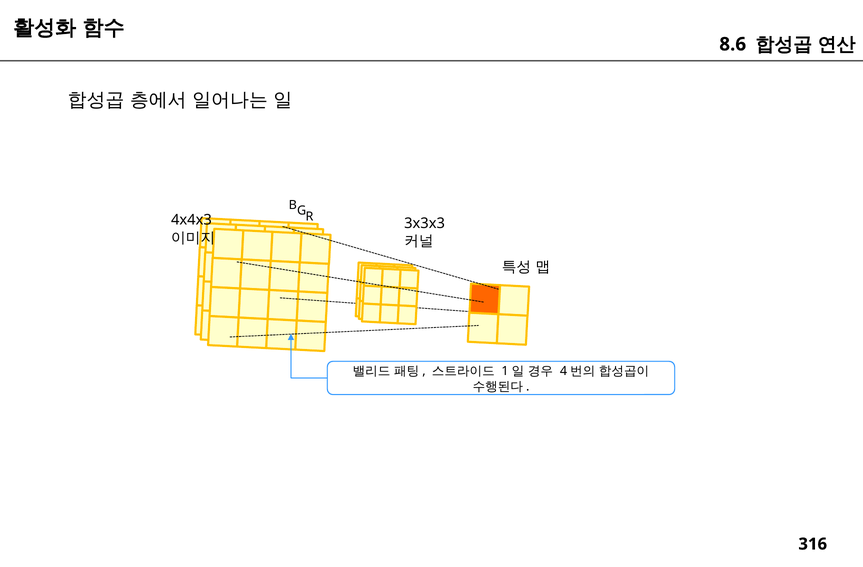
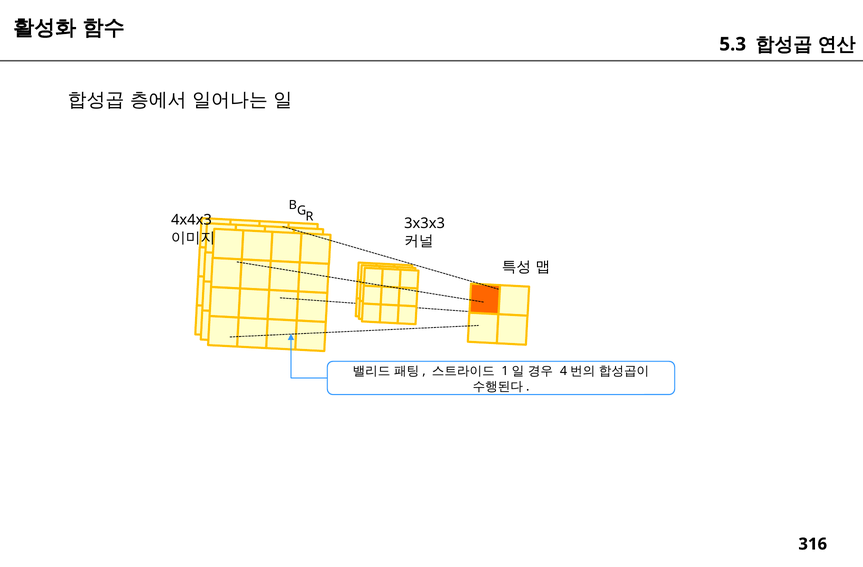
8.6: 8.6 -> 5.3
